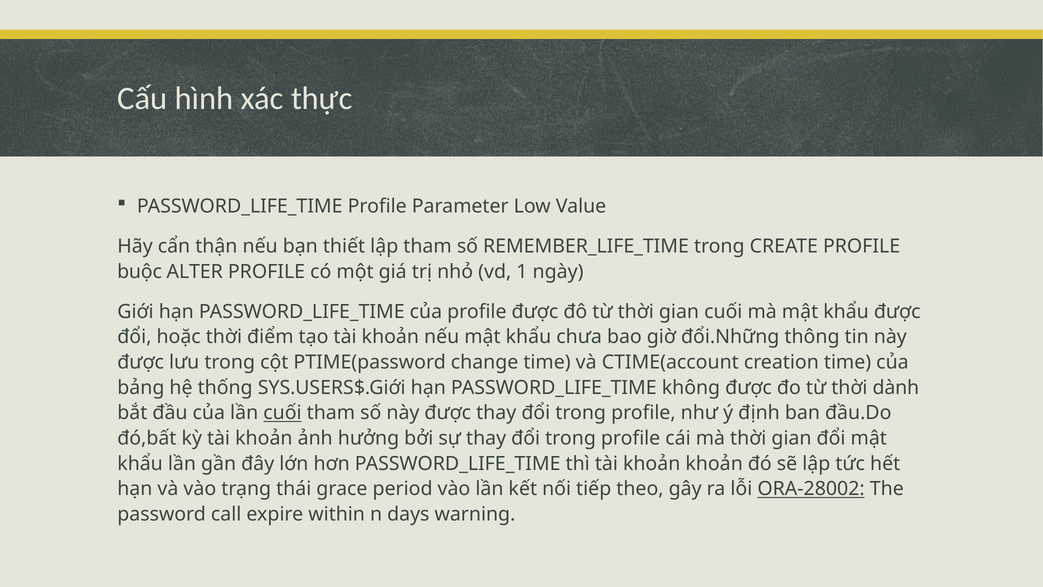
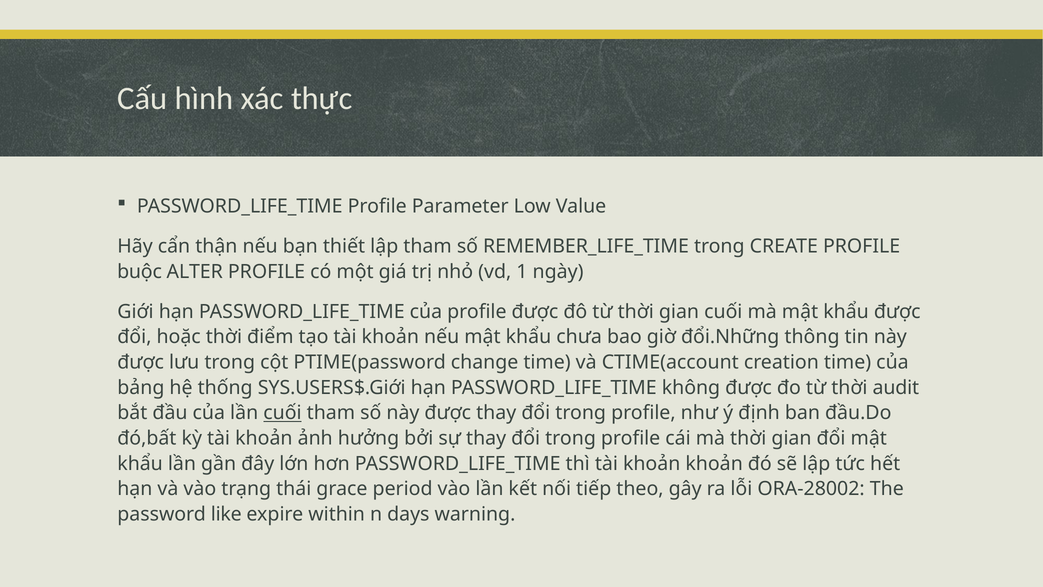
dành: dành -> audit
ORA-28002 underline: present -> none
call: call -> like
